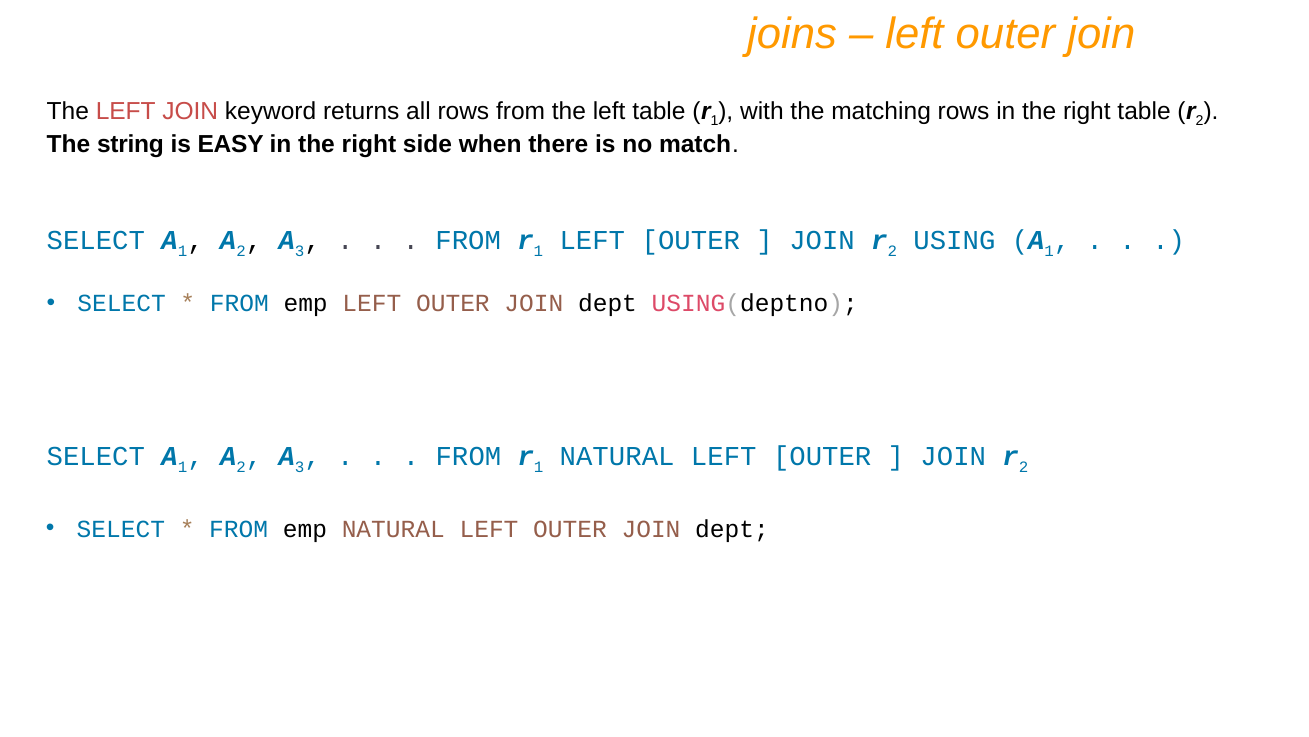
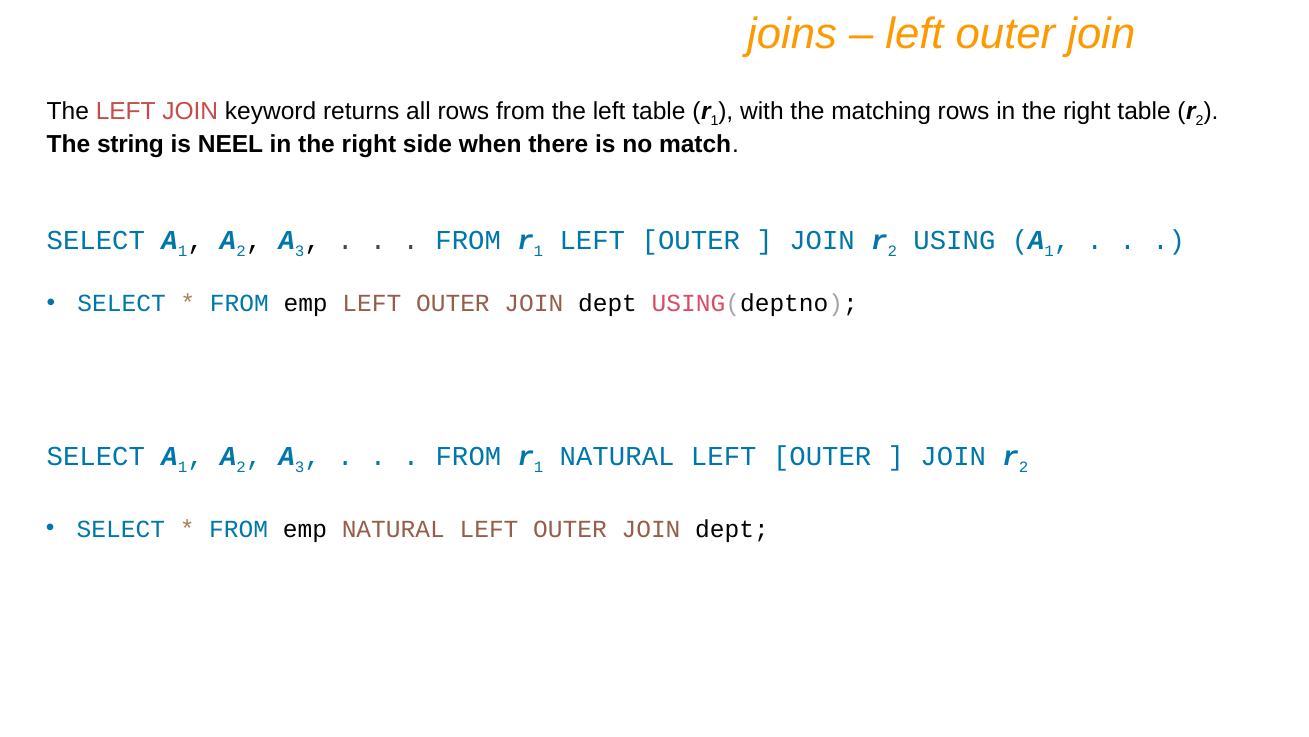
EASY: EASY -> NEEL
